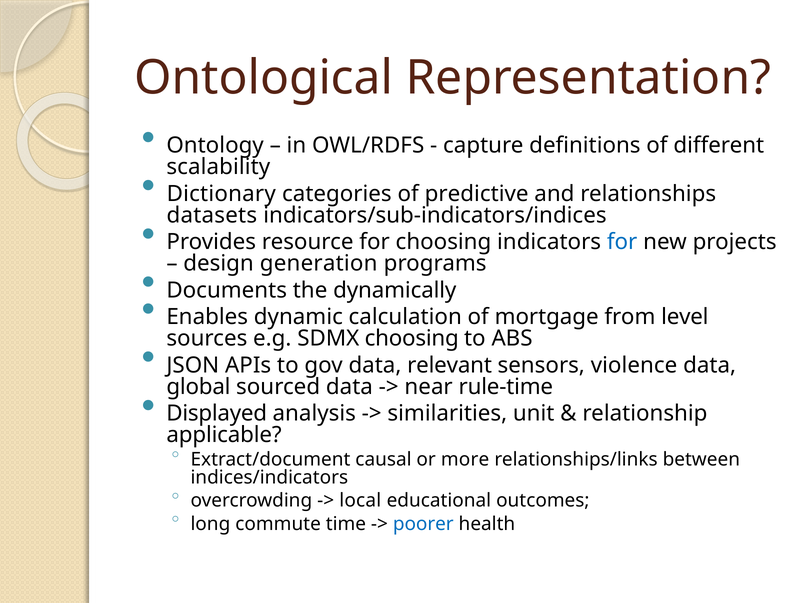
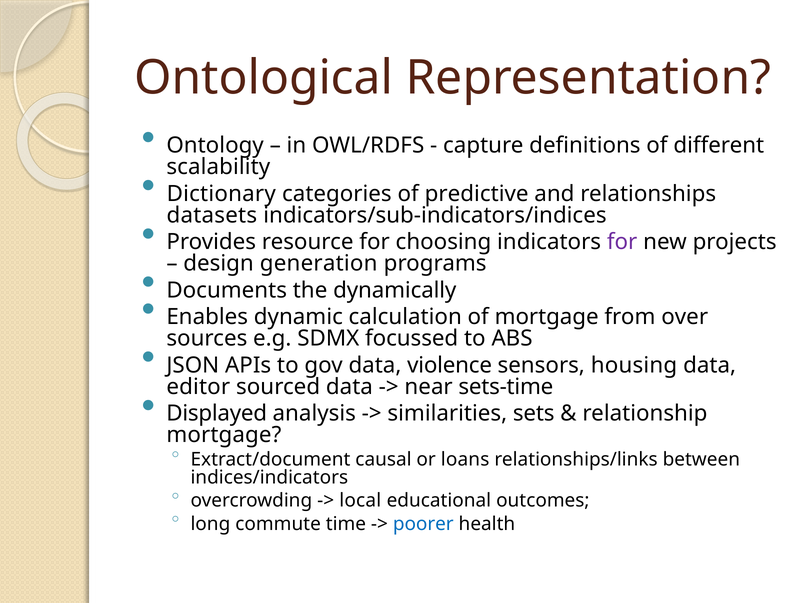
for at (622, 242) colour: blue -> purple
level: level -> over
SDMX choosing: choosing -> focussed
relevant: relevant -> violence
violence: violence -> housing
global: global -> editor
rule-time: rule-time -> sets-time
unit: unit -> sets
applicable at (224, 435): applicable -> mortgage
more: more -> loans
